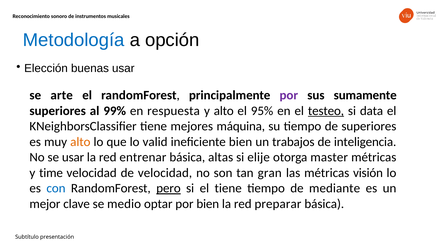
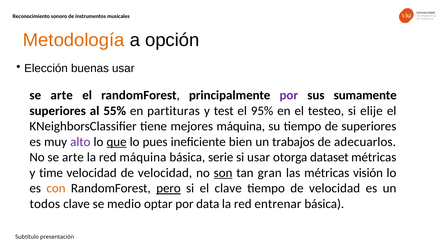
Metodología colour: blue -> orange
99%: 99% -> 55%
respuesta: respuesta -> partituras
y alto: alto -> test
testeo underline: present -> none
data: data -> elije
alto at (80, 142) colour: orange -> purple
que underline: none -> present
valid: valid -> pues
inteligencia: inteligencia -> adecuarlos
No se usar: usar -> arte
red entrenar: entrenar -> máquina
altas: altas -> serie
si elije: elije -> usar
master: master -> dataset
son underline: none -> present
con colour: blue -> orange
el tiene: tiene -> clave
tiempo de mediante: mediante -> velocidad
mejor: mejor -> todos
por bien: bien -> data
preparar: preparar -> entrenar
